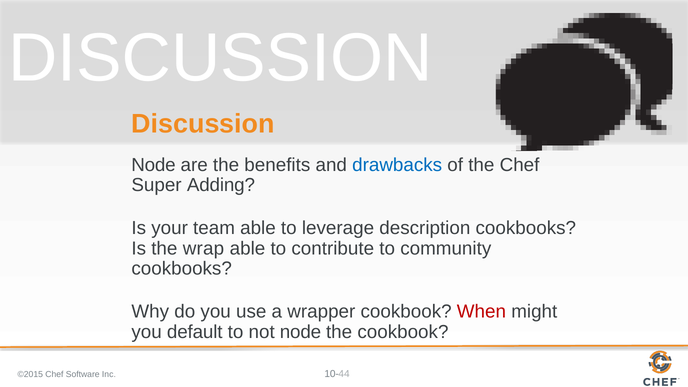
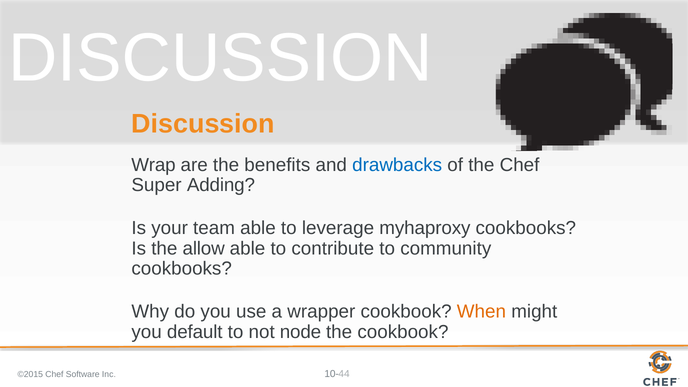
Node at (153, 165): Node -> Wrap
description: description -> myhaproxy
wrap: wrap -> allow
When colour: red -> orange
